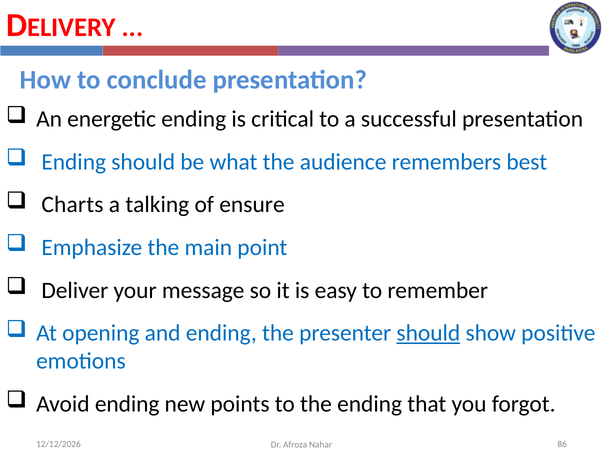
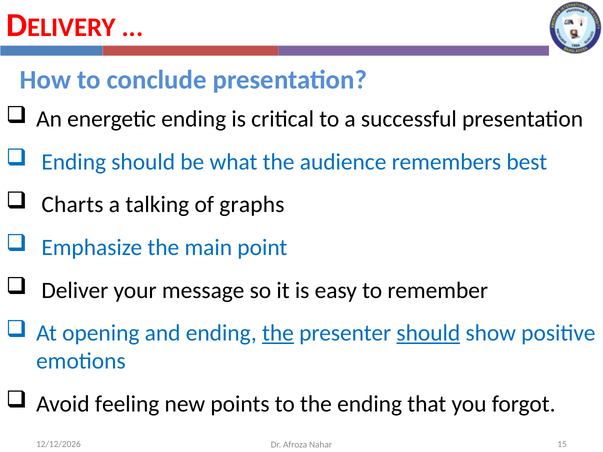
ensure: ensure -> graphs
the at (278, 333) underline: none -> present
Avoid ending: ending -> feeling
86: 86 -> 15
